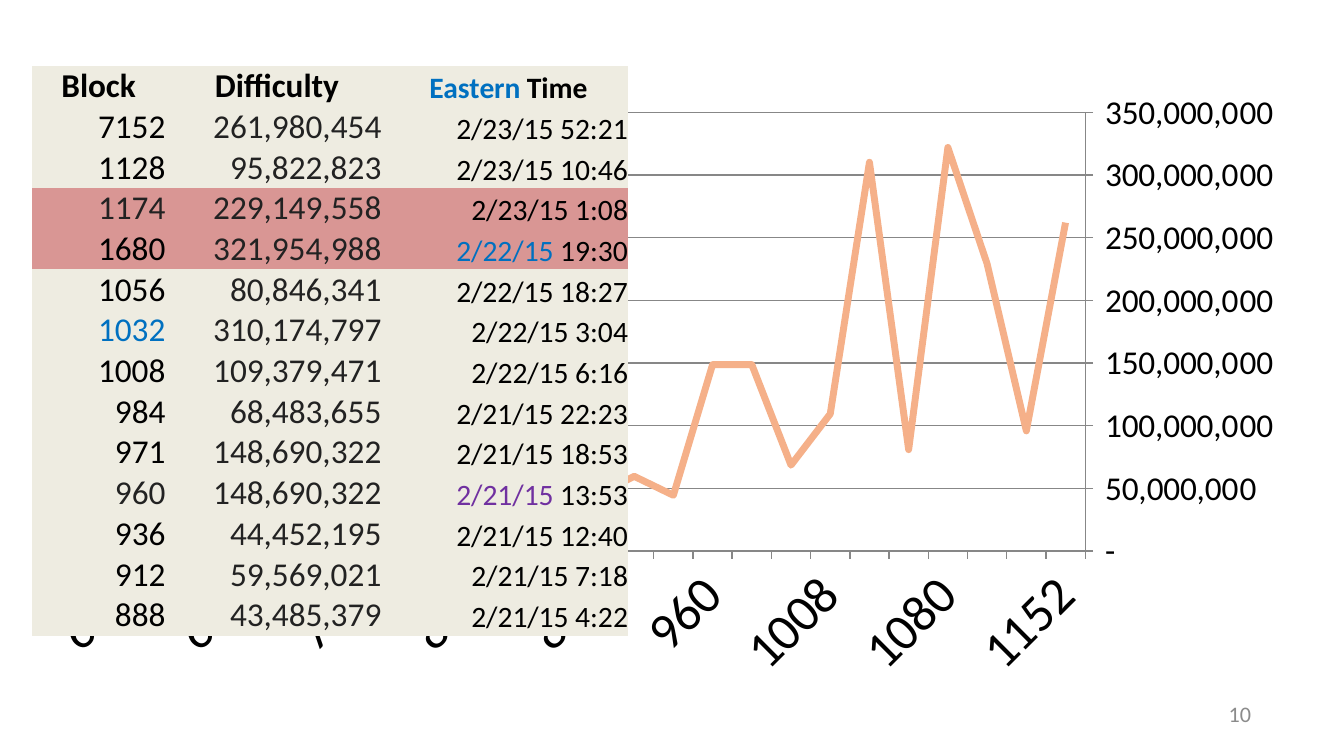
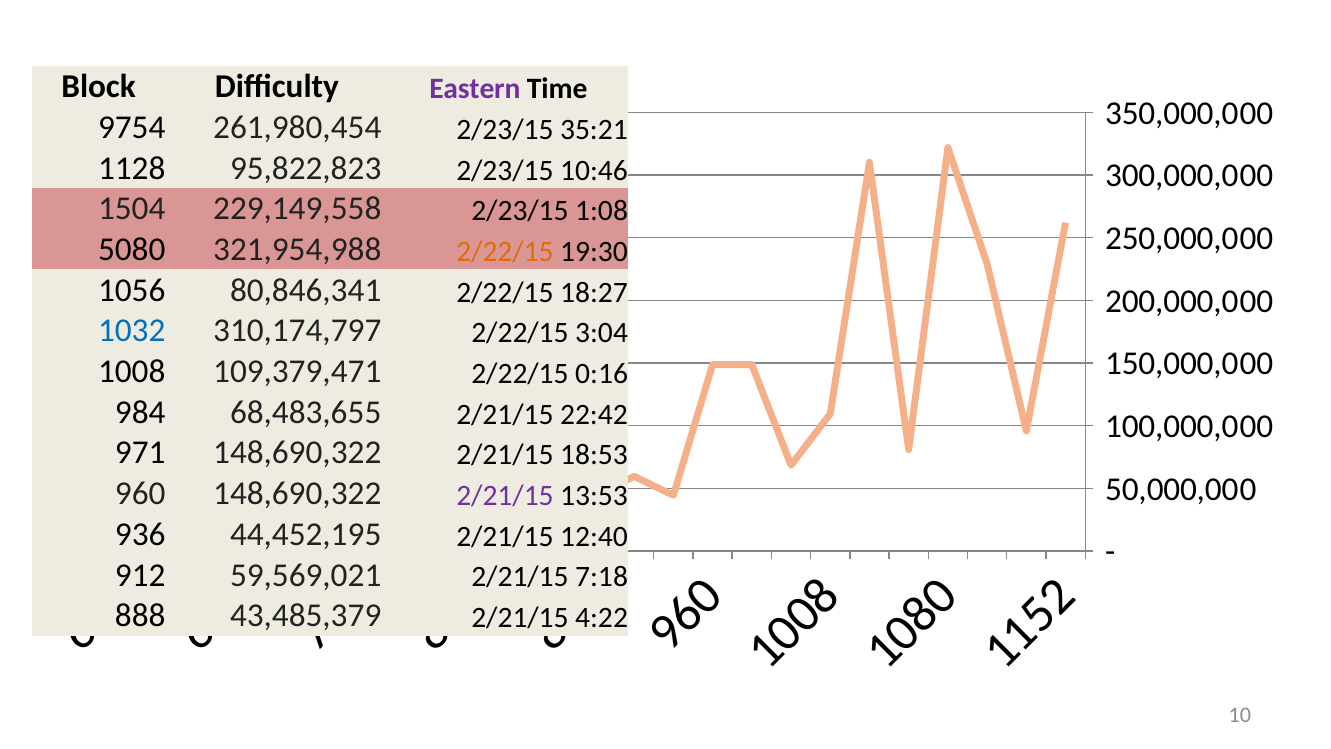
Eastern colour: blue -> purple
7152: 7152 -> 9754
52:21: 52:21 -> 35:21
1174: 1174 -> 1504
1680: 1680 -> 5080
2/22/15 at (505, 252) colour: blue -> orange
6:16: 6:16 -> 0:16
22:23: 22:23 -> 22:42
